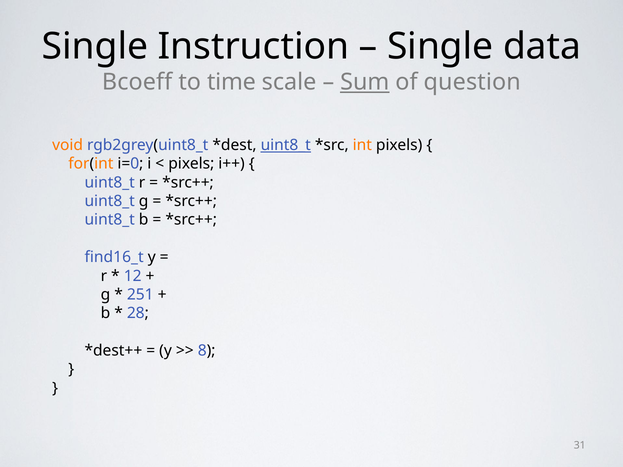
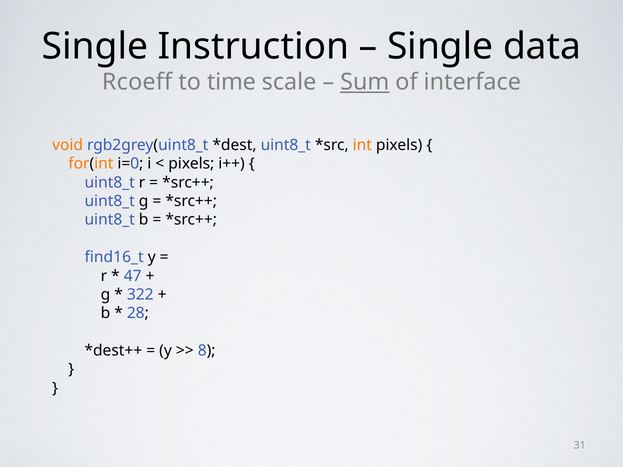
Bcoeff: Bcoeff -> Rcoeff
question: question -> interface
uint8_t at (286, 145) underline: present -> none
12: 12 -> 47
251: 251 -> 322
